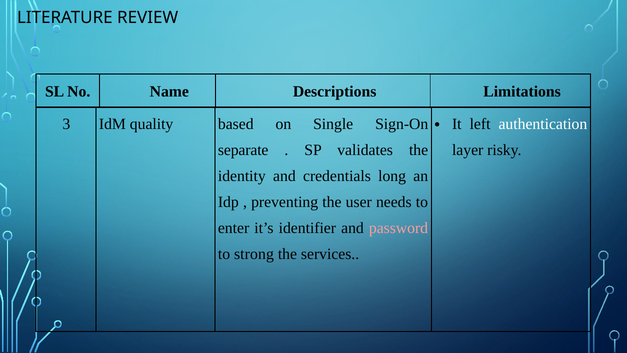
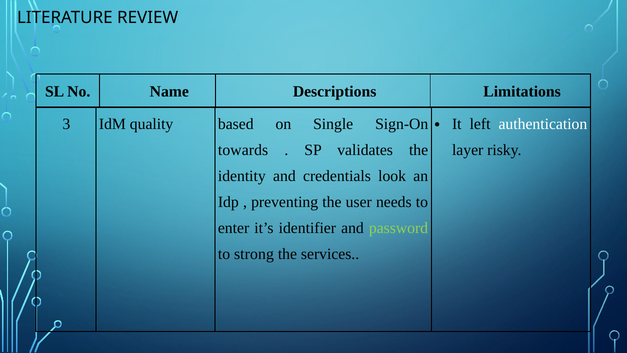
separate: separate -> towards
long: long -> look
password colour: pink -> light green
